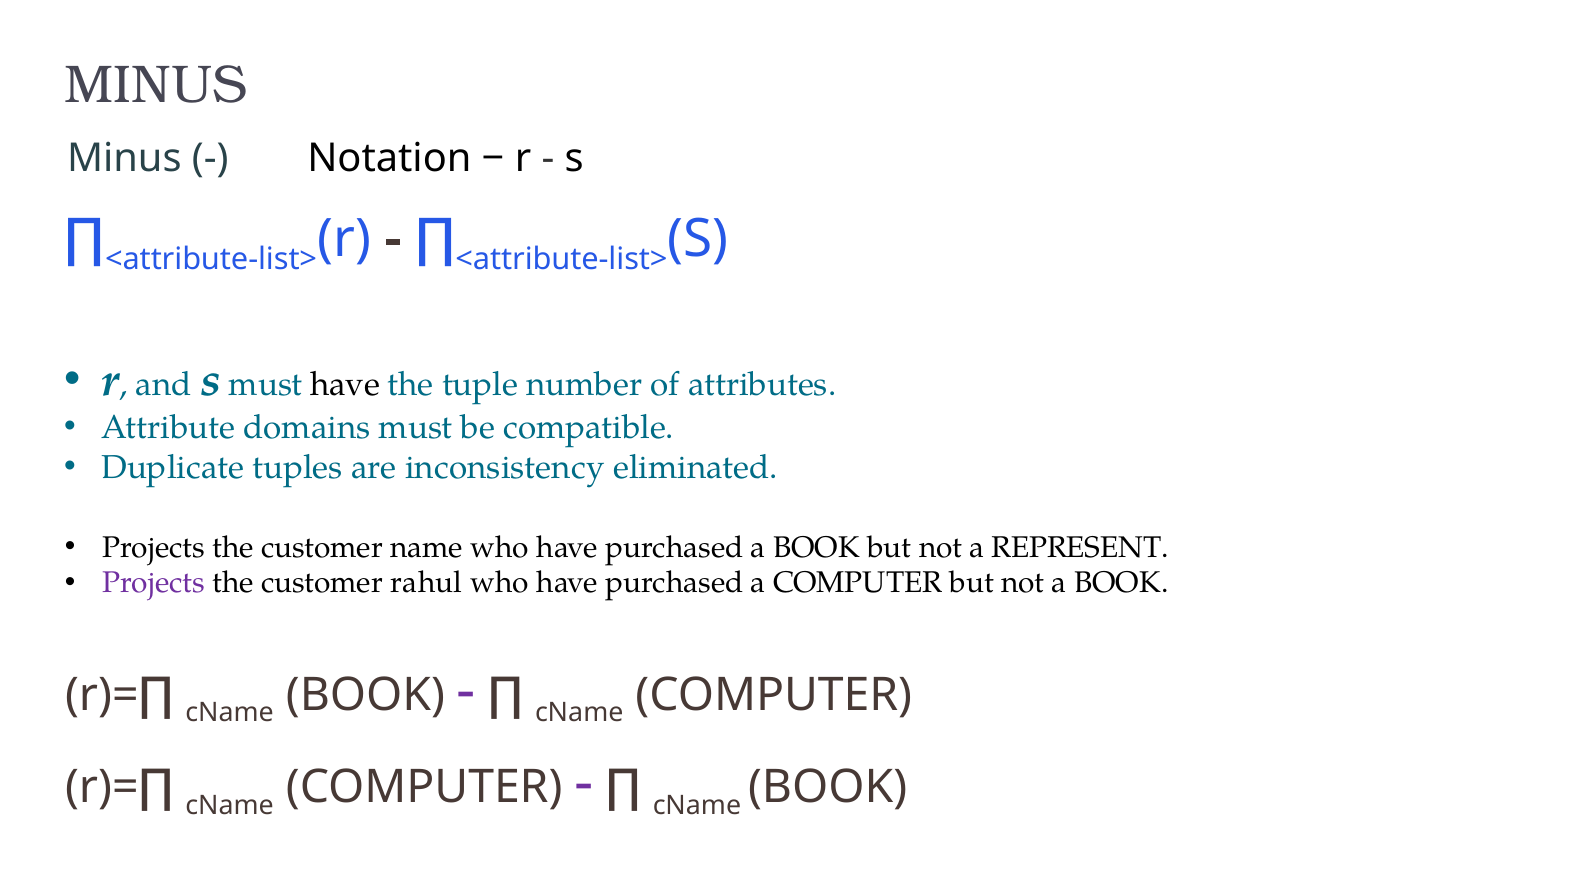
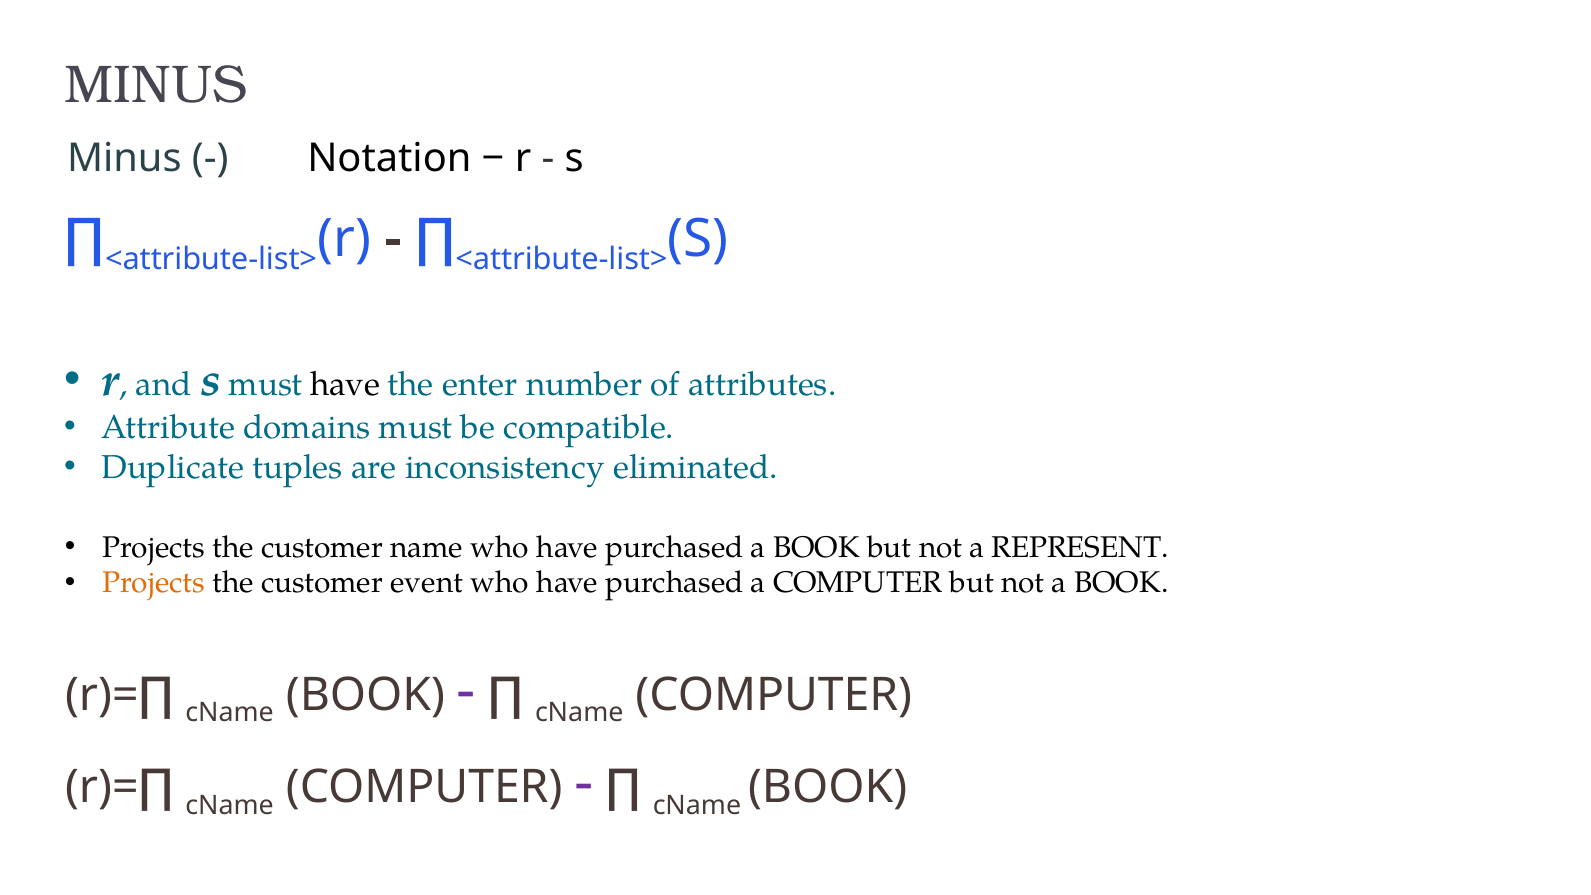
tuple: tuple -> enter
Projects at (154, 583) colour: purple -> orange
rahul: rahul -> event
